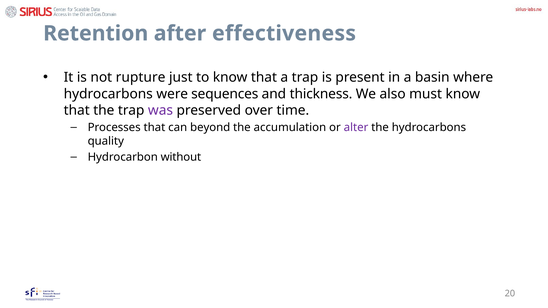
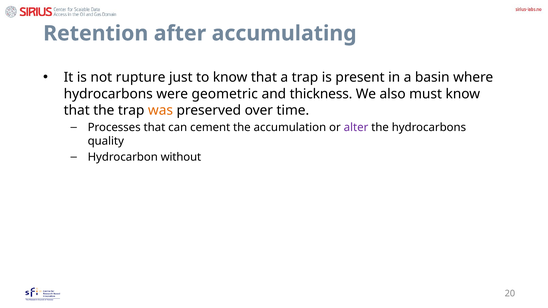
effectiveness: effectiveness -> accumulating
sequences: sequences -> geometric
was colour: purple -> orange
beyond: beyond -> cement
